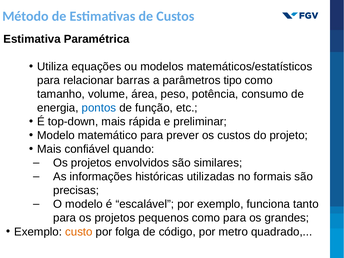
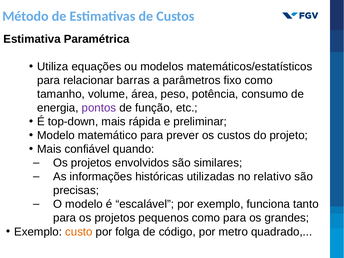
tipo: tipo -> fixo
pontos colour: blue -> purple
formais: formais -> relativo
